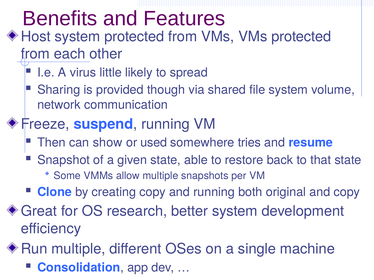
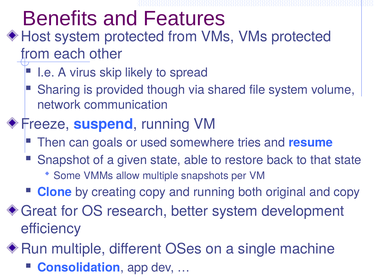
little: little -> skip
show: show -> goals
